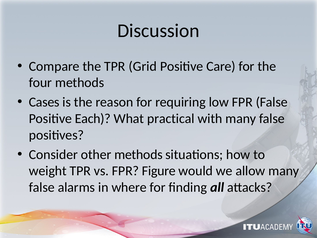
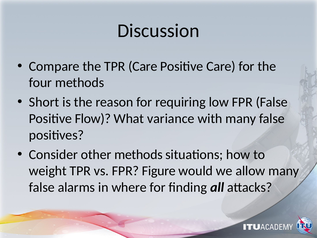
TPR Grid: Grid -> Care
Cases: Cases -> Short
Each: Each -> Flow
practical: practical -> variance
